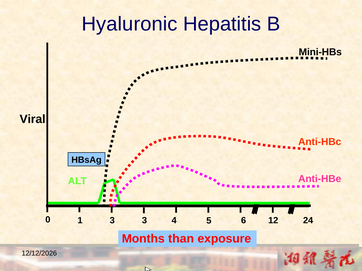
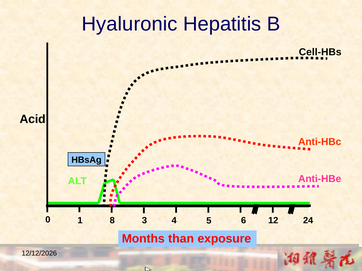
Mini-HBs: Mini-HBs -> Cell-HBs
Viral: Viral -> Acid
1 3: 3 -> 8
